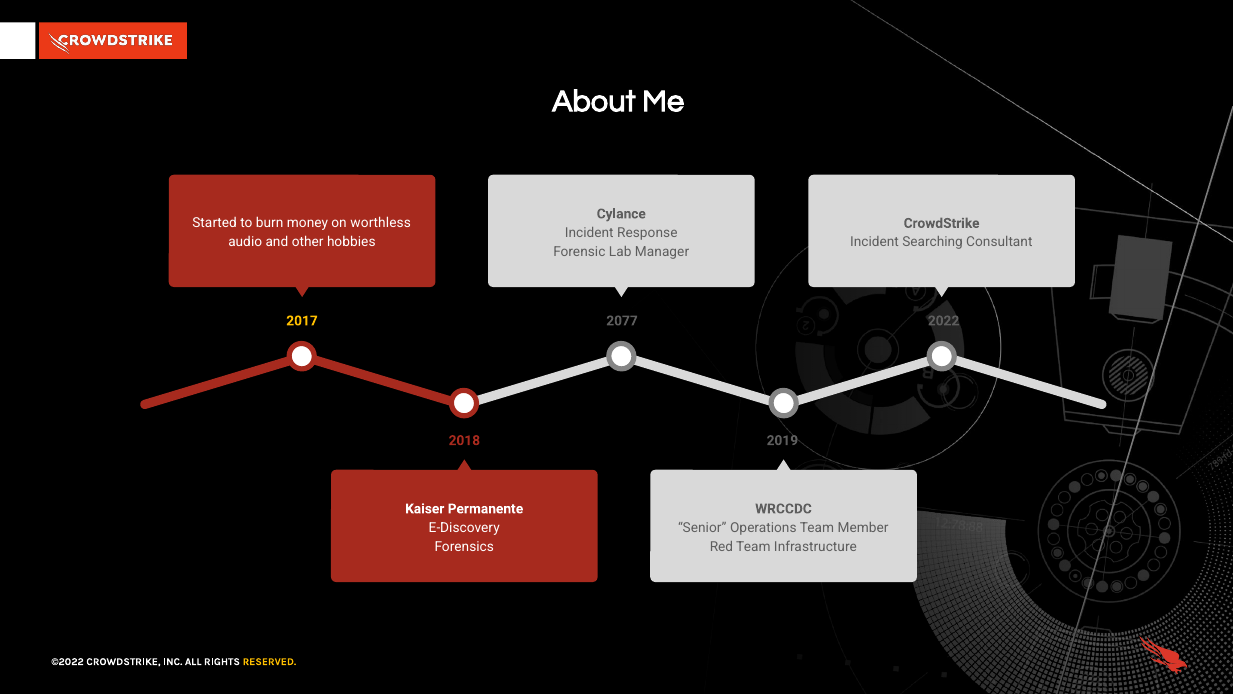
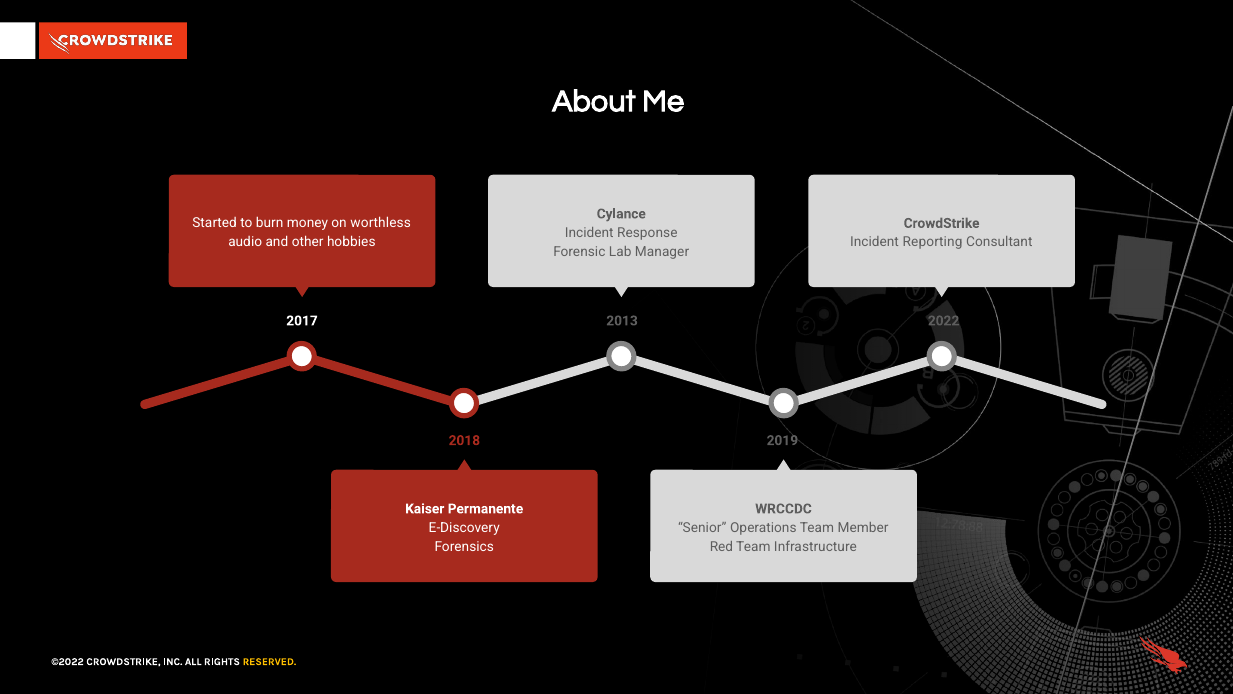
Searching: Searching -> Reporting
2017 colour: yellow -> white
2077: 2077 -> 2013
